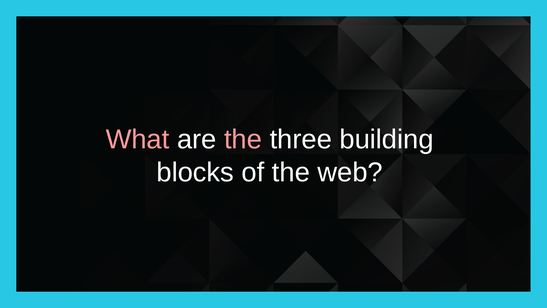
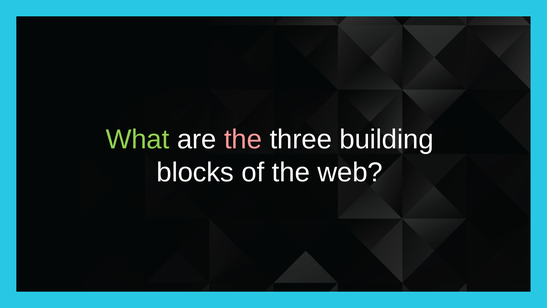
What colour: pink -> light green
